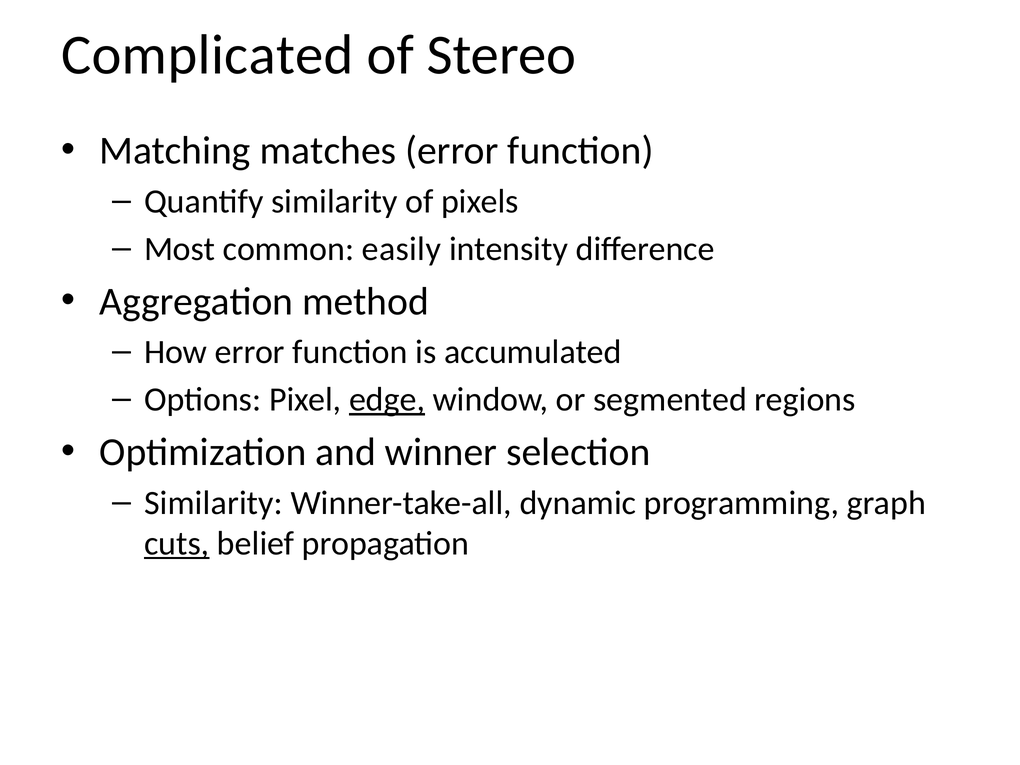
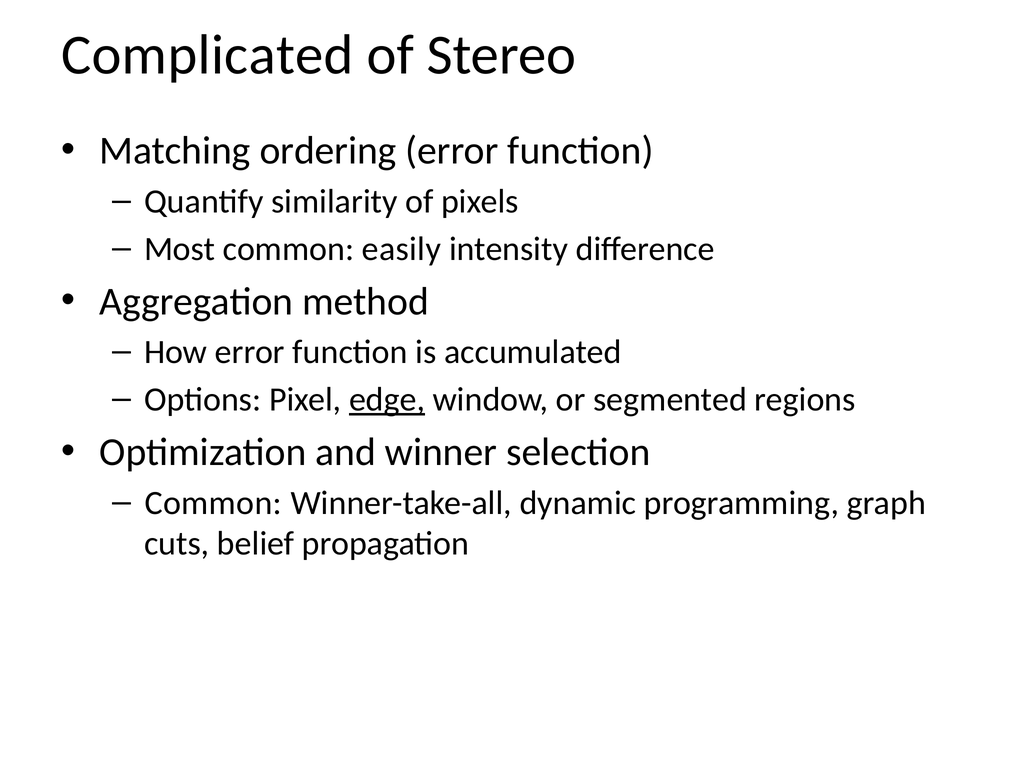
matches: matches -> ordering
Similarity at (213, 503): Similarity -> Common
cuts underline: present -> none
